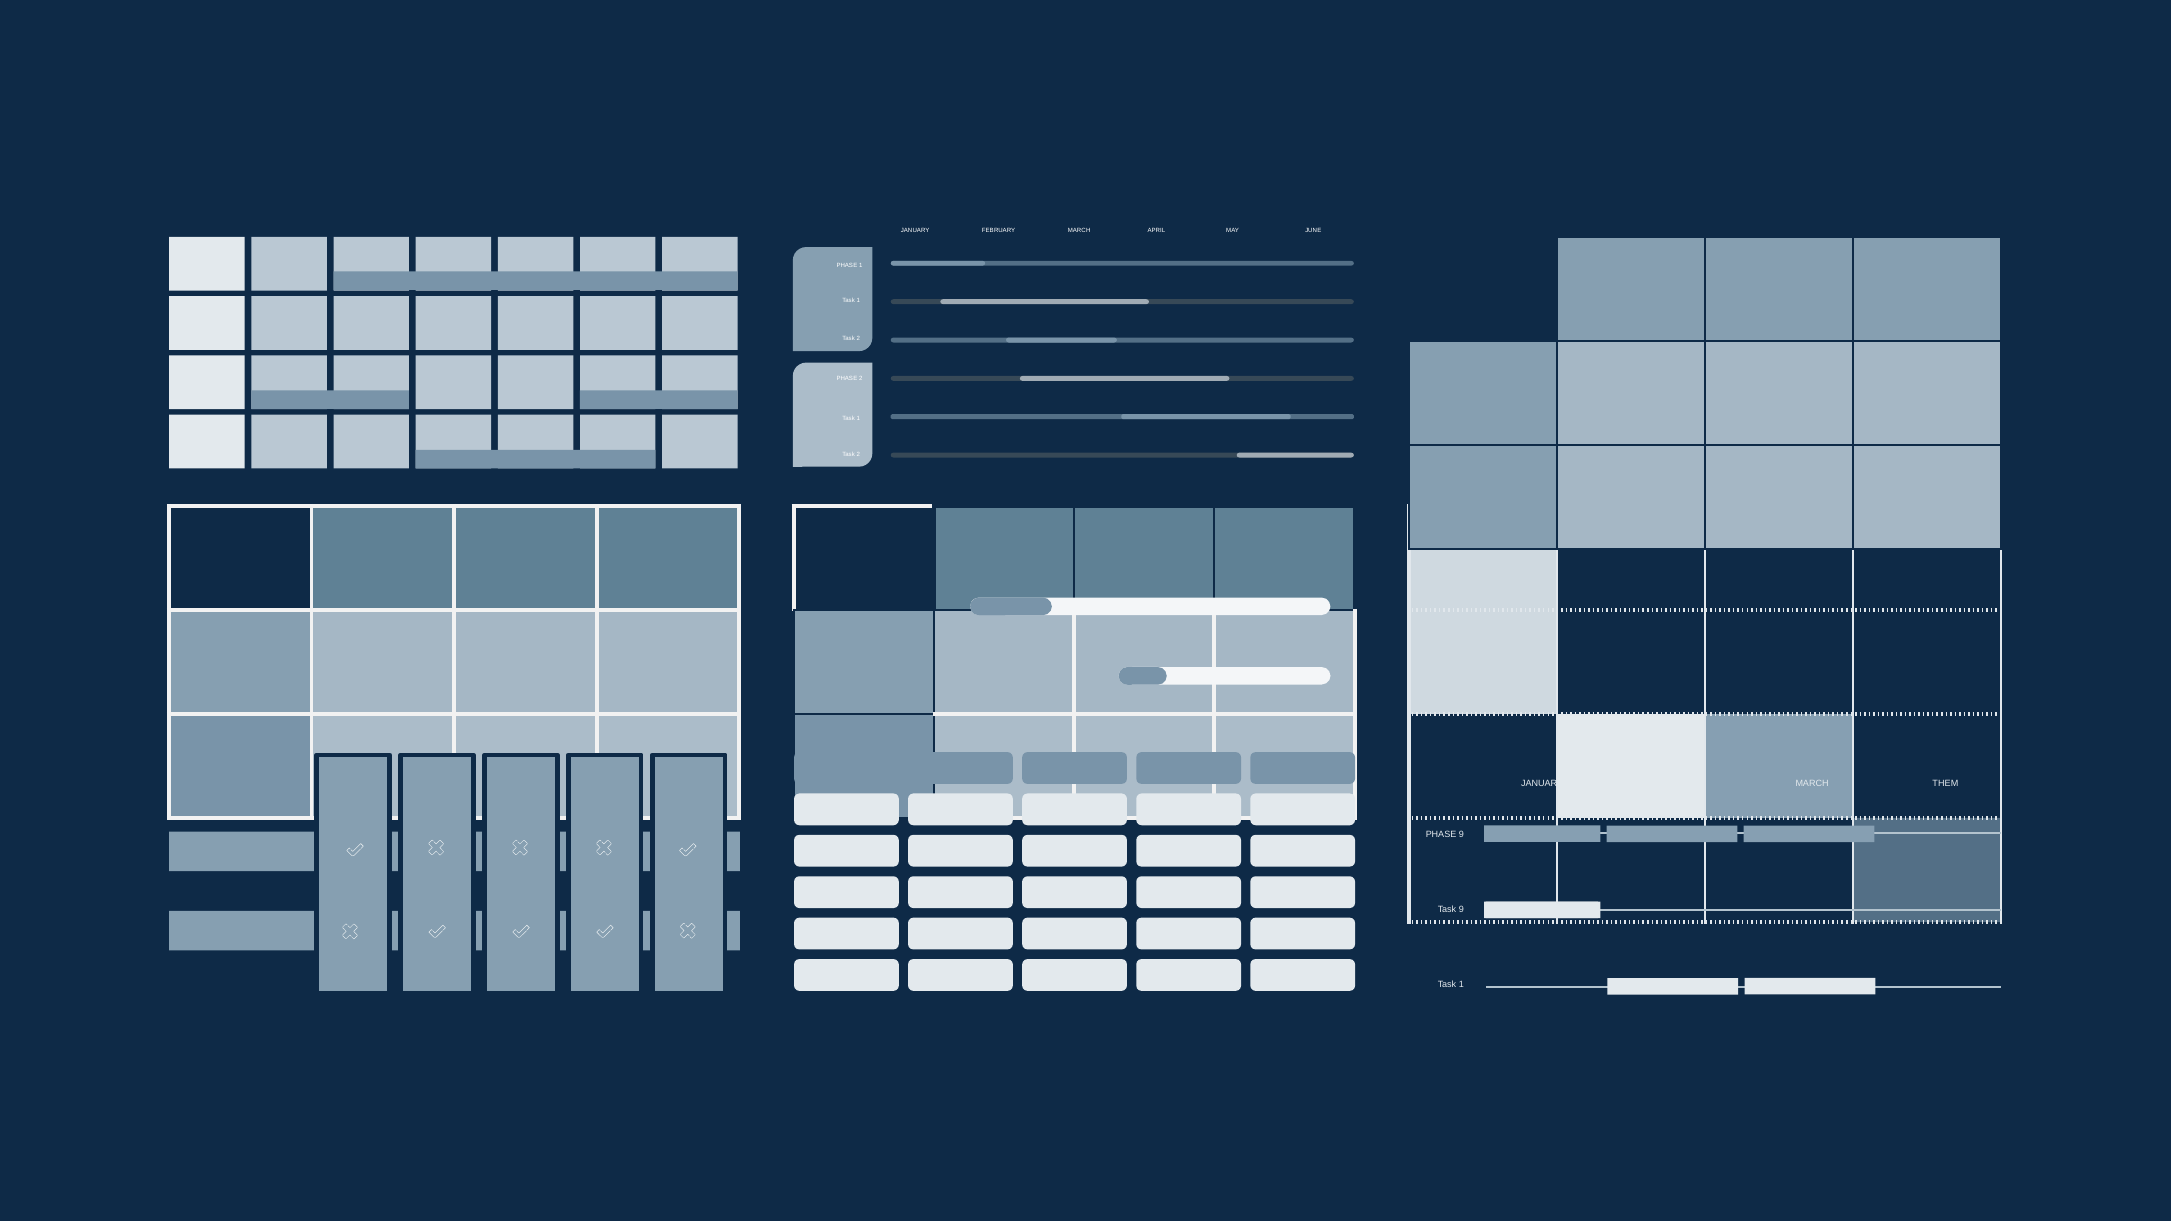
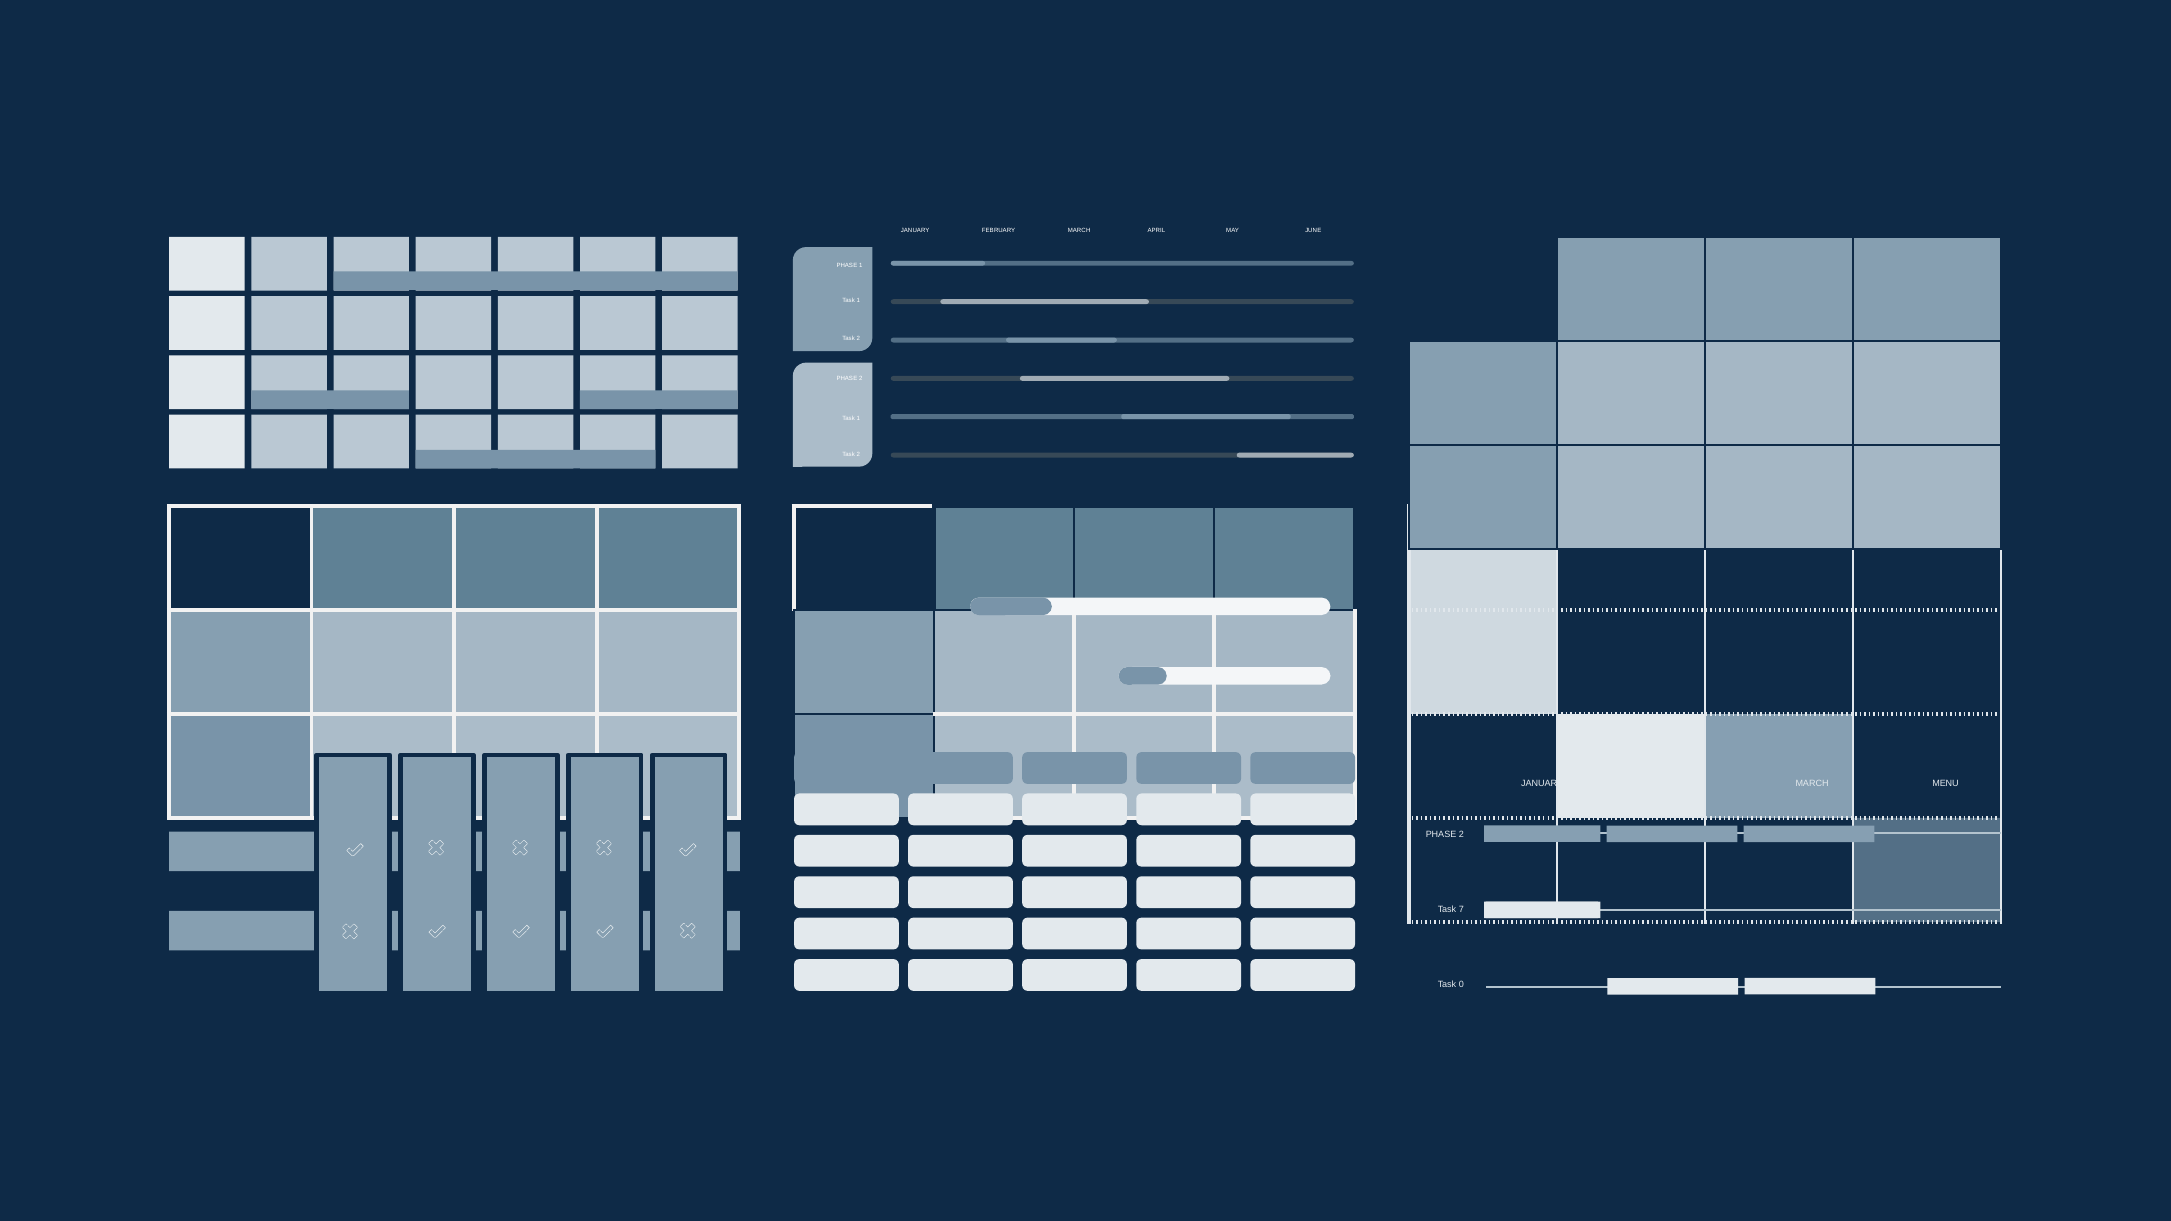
THEM: THEM -> MENU
9 at (1461, 834): 9 -> 2
Task 9: 9 -> 7
1 at (1461, 984): 1 -> 0
